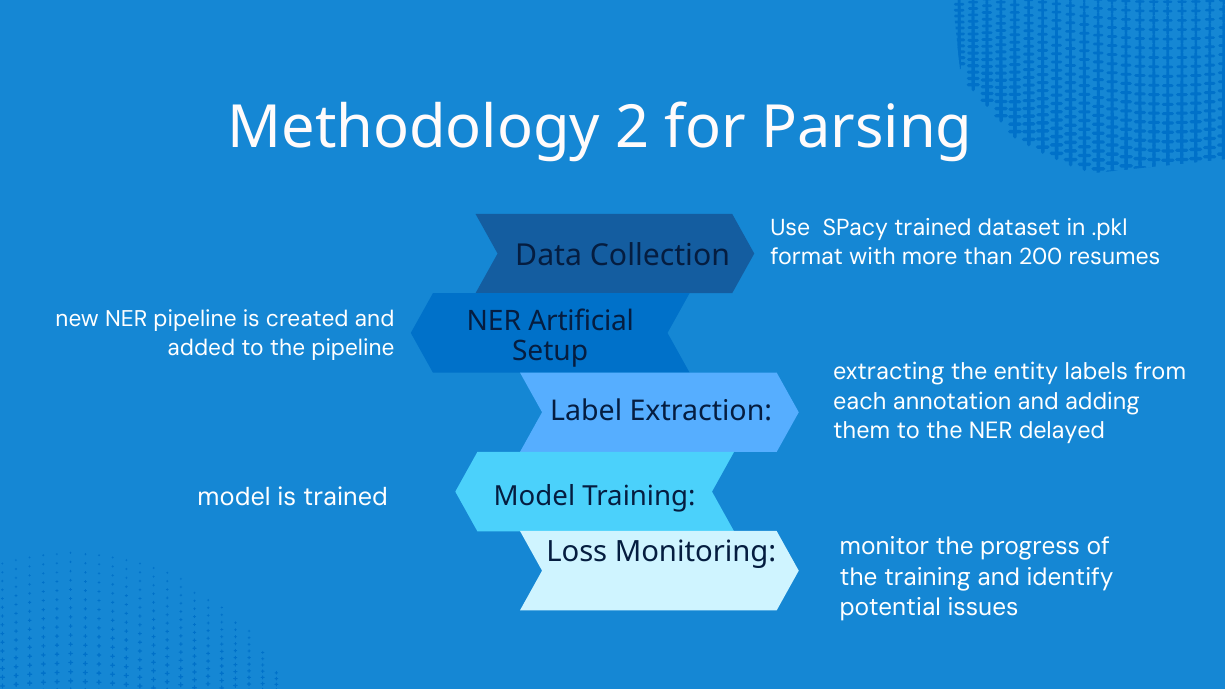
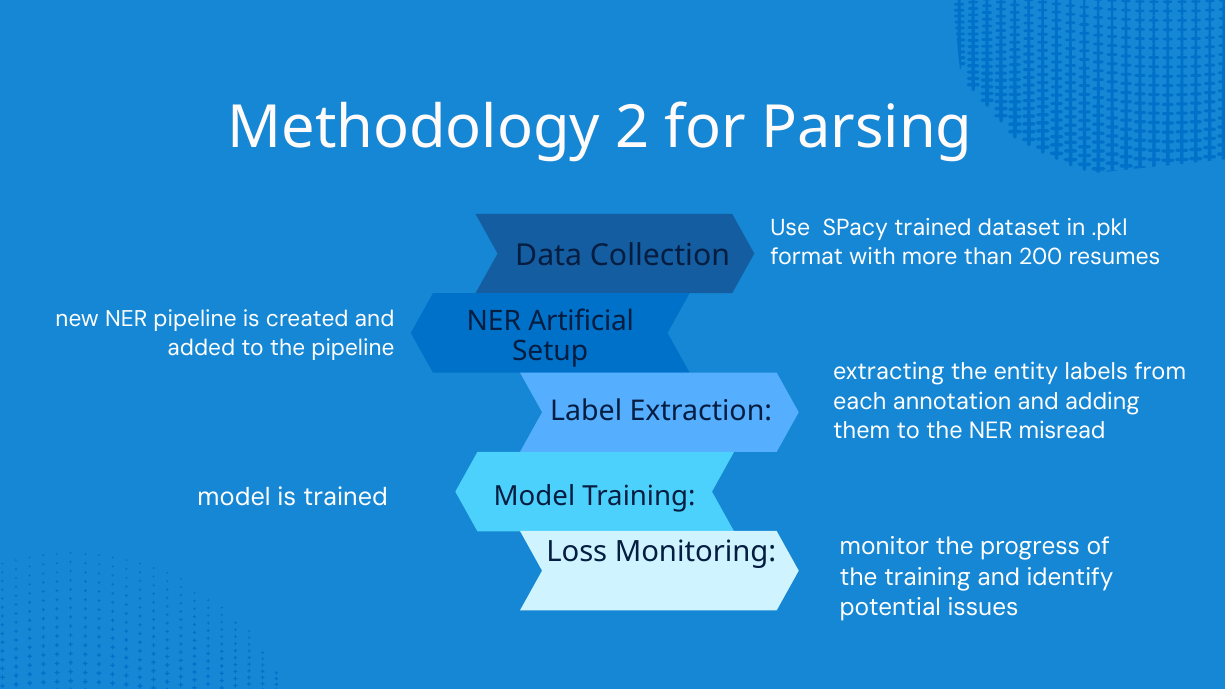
delayed: delayed -> misread
